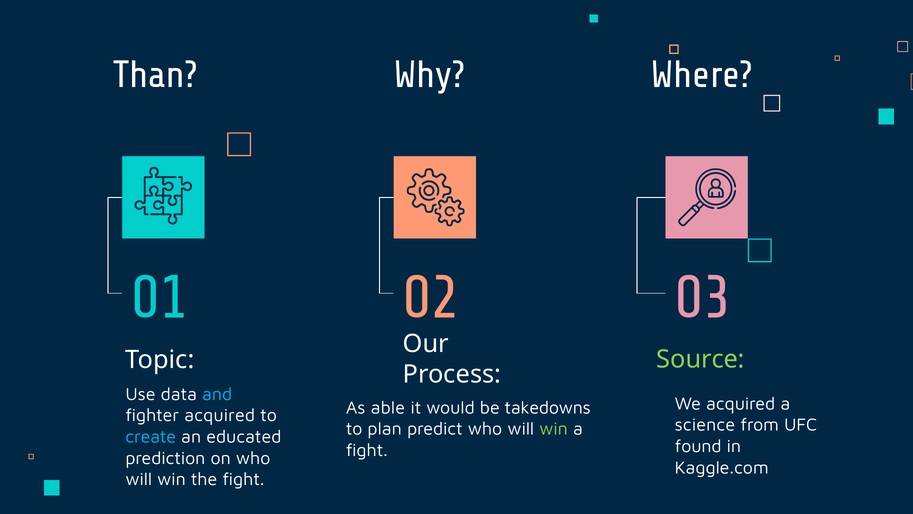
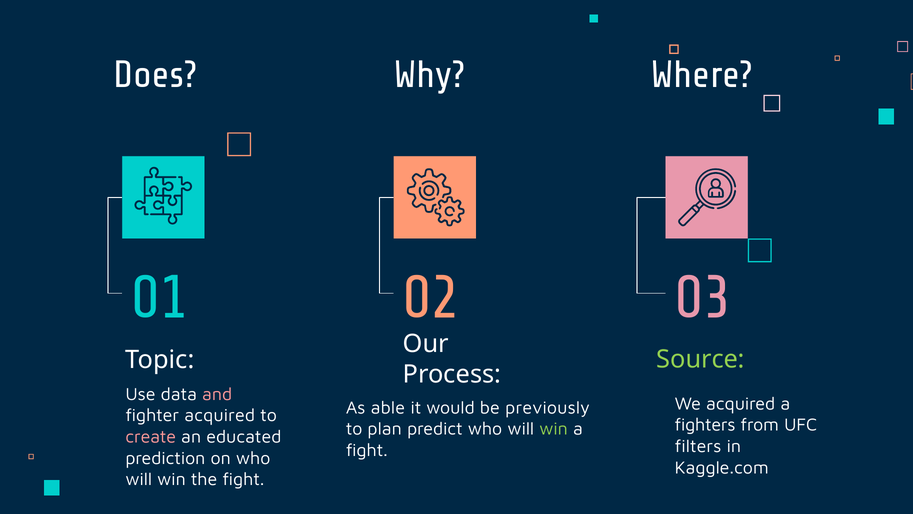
Than: Than -> Does
and colour: light blue -> pink
takedowns: takedowns -> previously
science: science -> fighters
create colour: light blue -> pink
found: found -> filters
